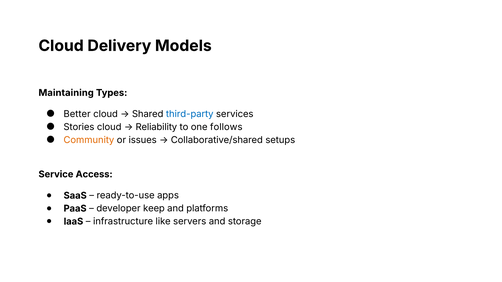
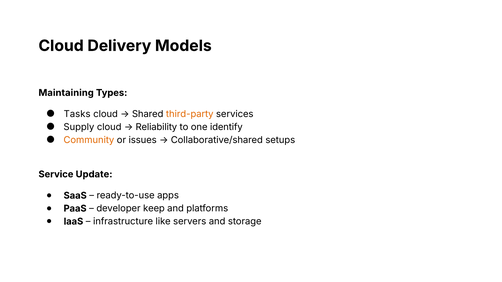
Better: Better -> Tasks
third-party colour: blue -> orange
Stories: Stories -> Supply
follows: follows -> identify
Access: Access -> Update
